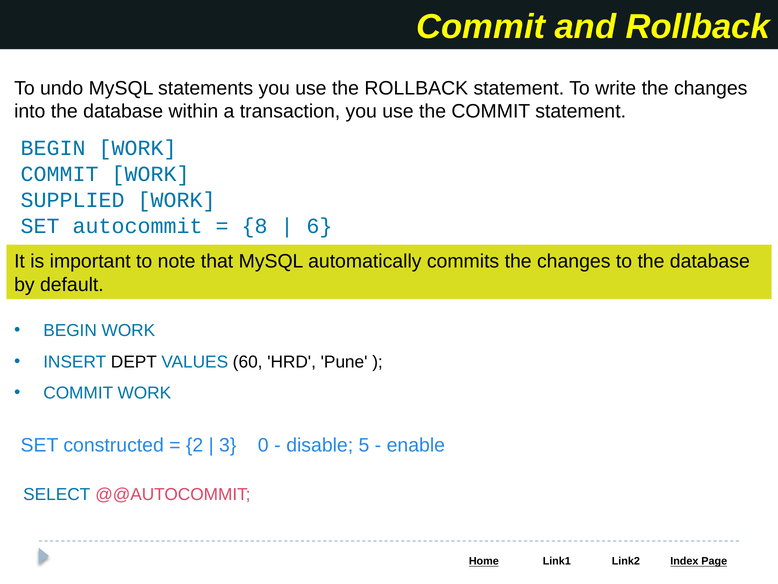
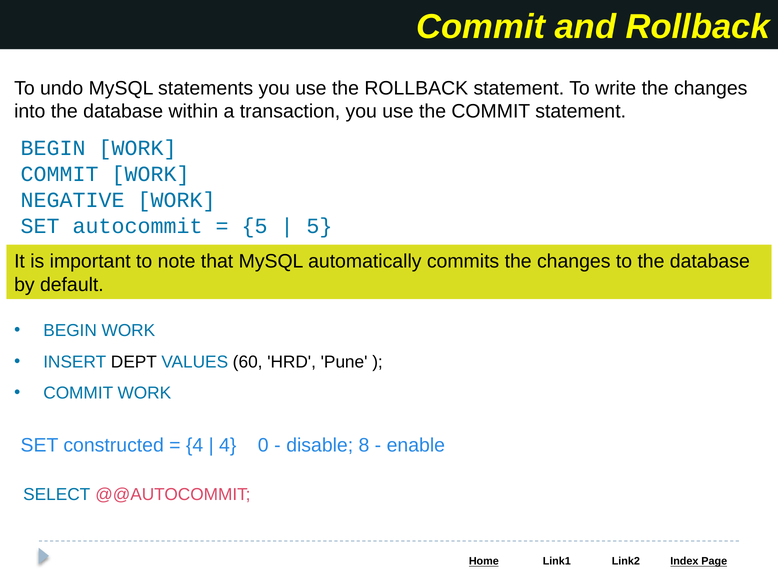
SUPPLIED: SUPPLIED -> NEGATIVE
8 at (255, 226): 8 -> 5
6 at (319, 226): 6 -> 5
2 at (195, 445): 2 -> 4
3 at (228, 445): 3 -> 4
5: 5 -> 8
